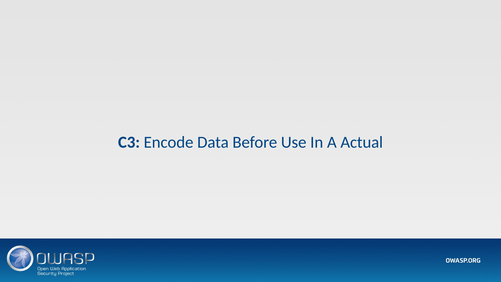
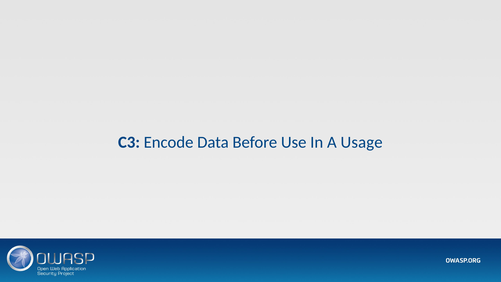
Actual: Actual -> Usage
